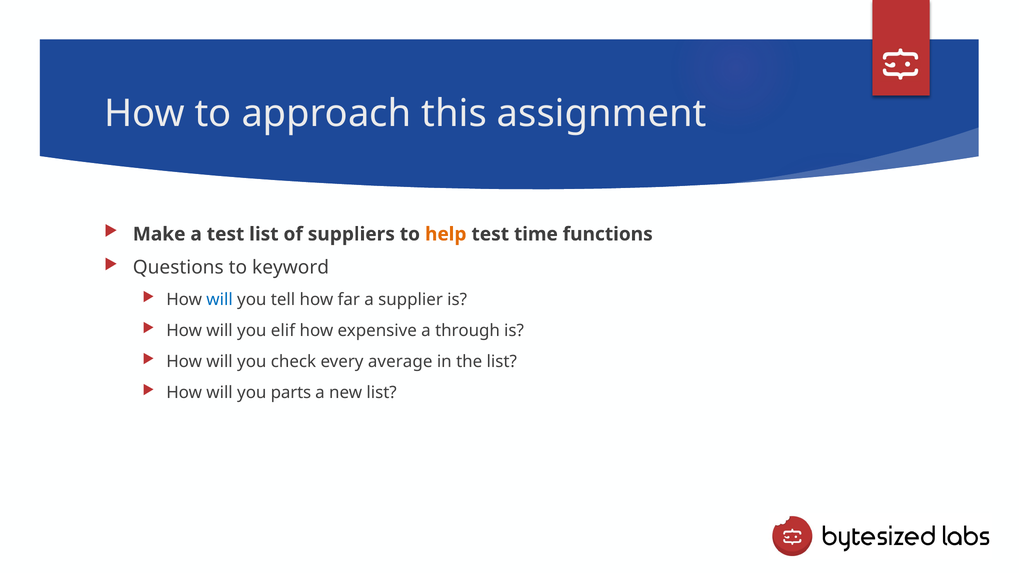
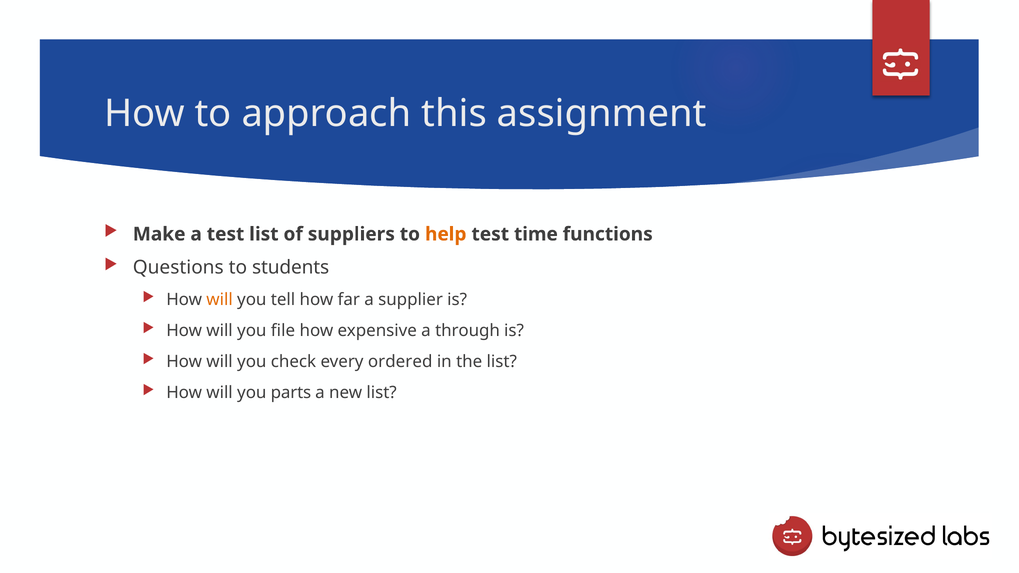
keyword: keyword -> students
will at (220, 300) colour: blue -> orange
elif: elif -> file
average: average -> ordered
